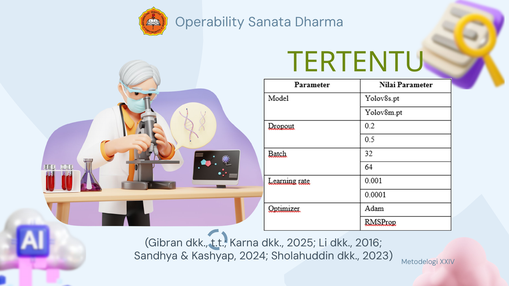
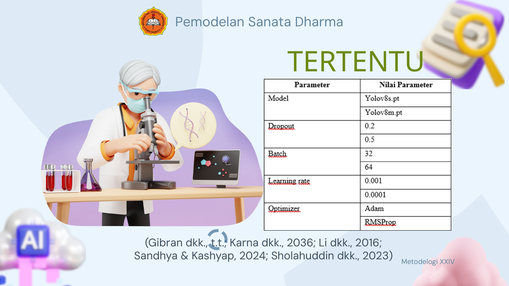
Operability: Operability -> Pemodelan
2025: 2025 -> 2036
